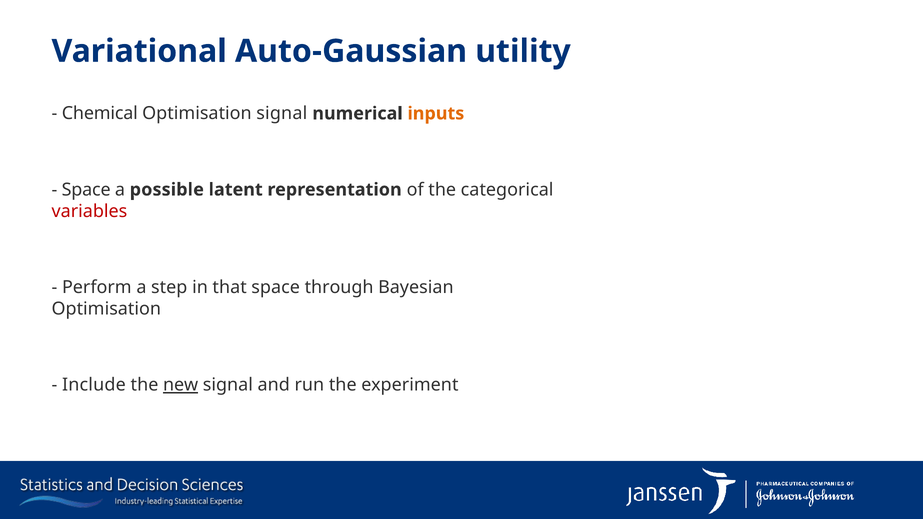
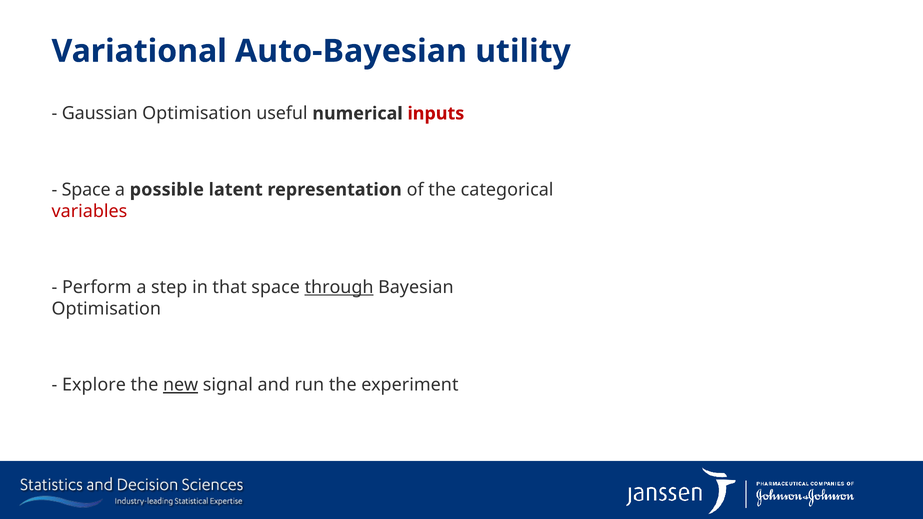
Auto-Gaussian: Auto-Gaussian -> Auto-Bayesian
Chemical: Chemical -> Gaussian
Optimisation signal: signal -> useful
inputs colour: orange -> red
through underline: none -> present
Include: Include -> Explore
